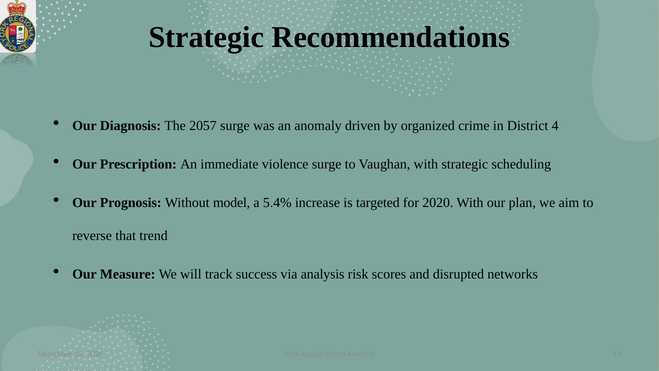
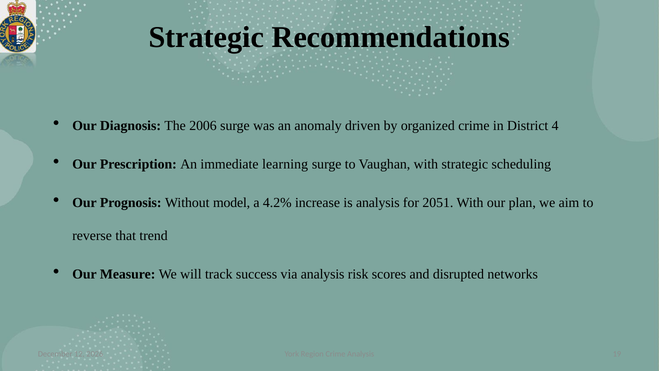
2057: 2057 -> 2006
violence: violence -> learning
5.4%: 5.4% -> 4.2%
is targeted: targeted -> analysis
2020: 2020 -> 2051
